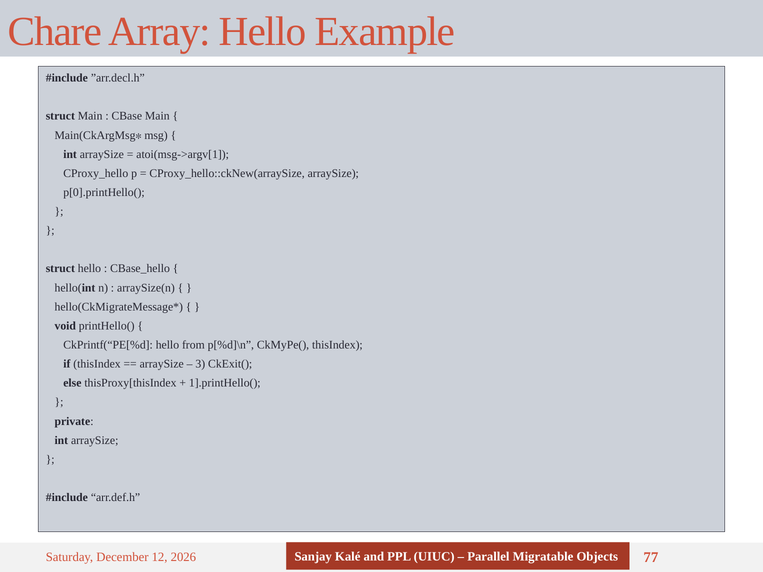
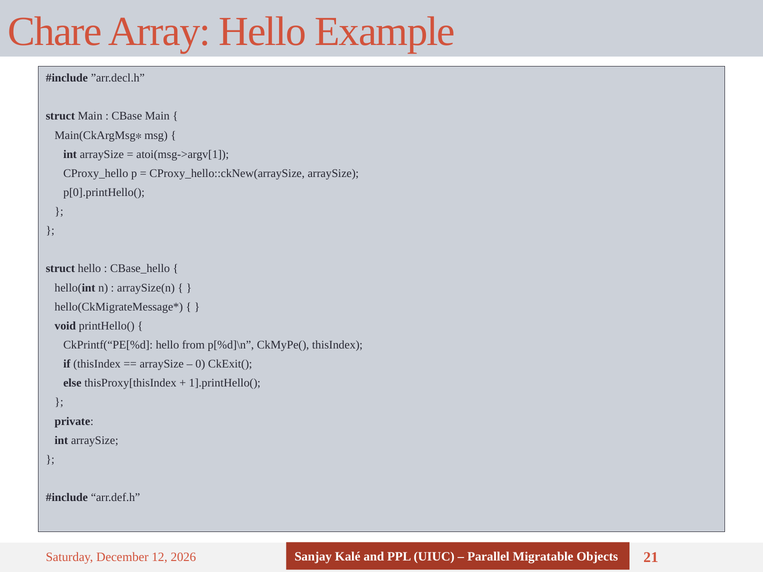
3: 3 -> 0
77: 77 -> 21
